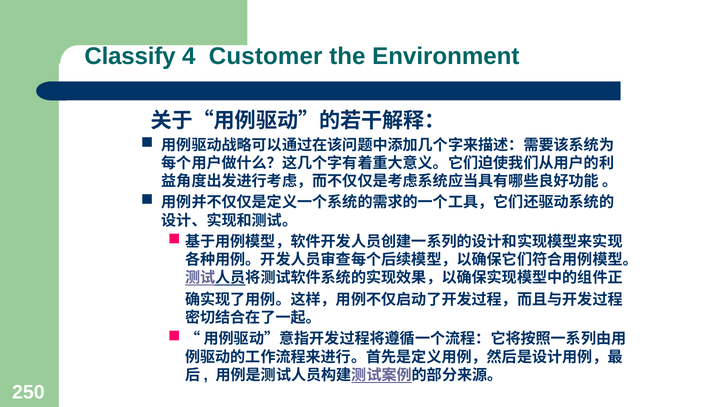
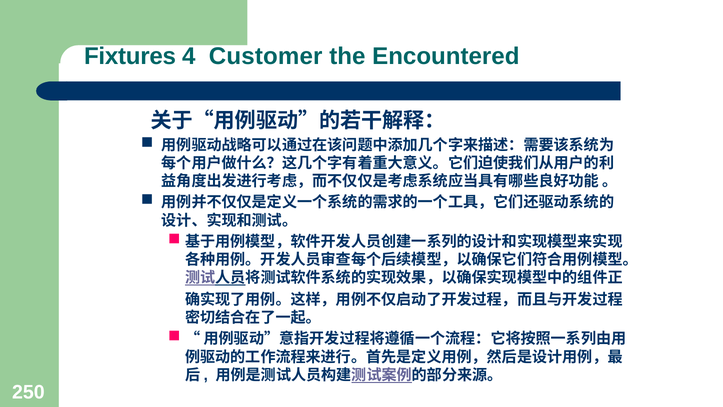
Classify: Classify -> Fixtures
Environment: Environment -> Encountered
